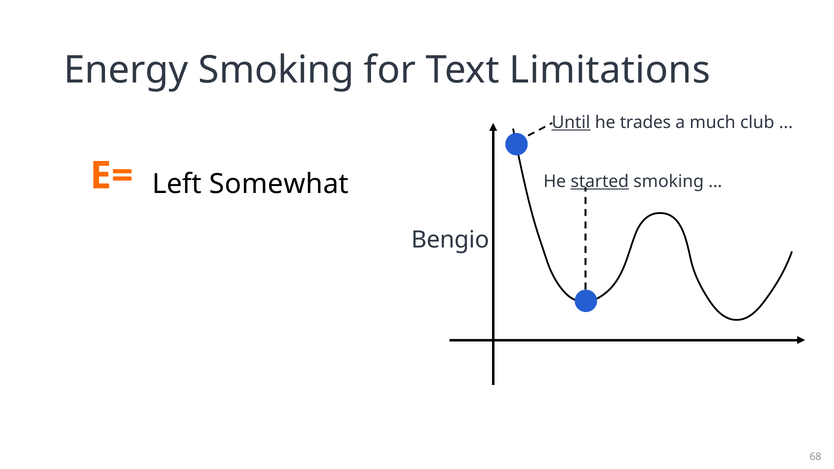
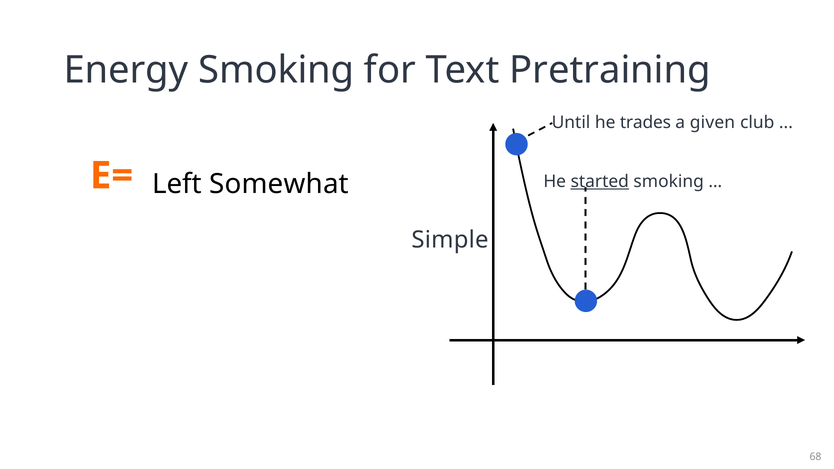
Limitations: Limitations -> Pretraining
Until underline: present -> none
much: much -> given
Bengio: Bengio -> Simple
